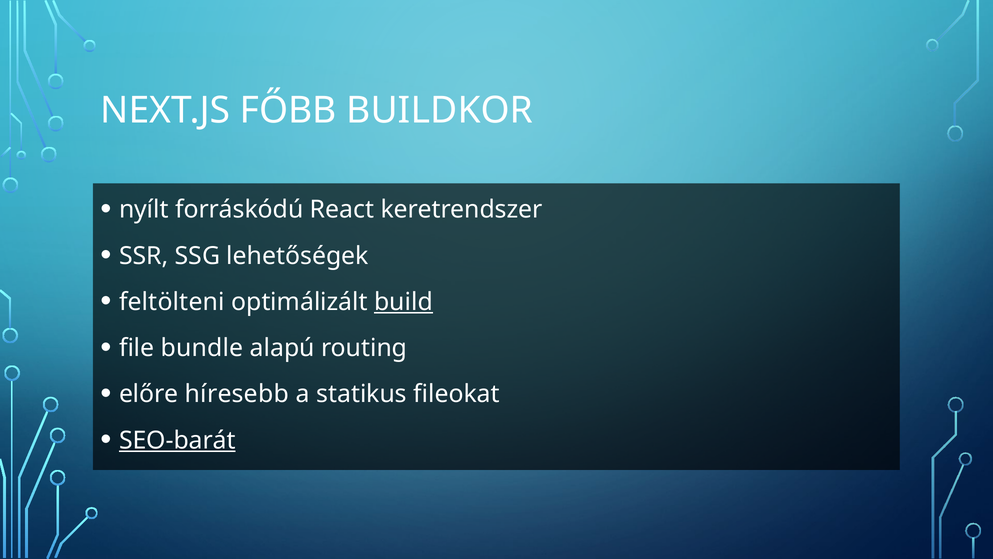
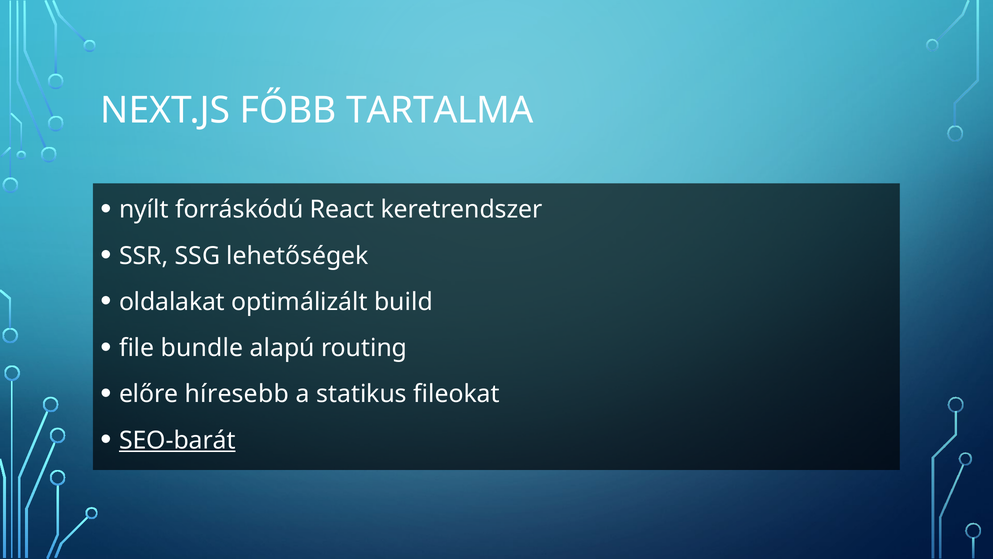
BUILDKOR: BUILDKOR -> TARTALMA
feltölteni: feltölteni -> oldalakat
build underline: present -> none
